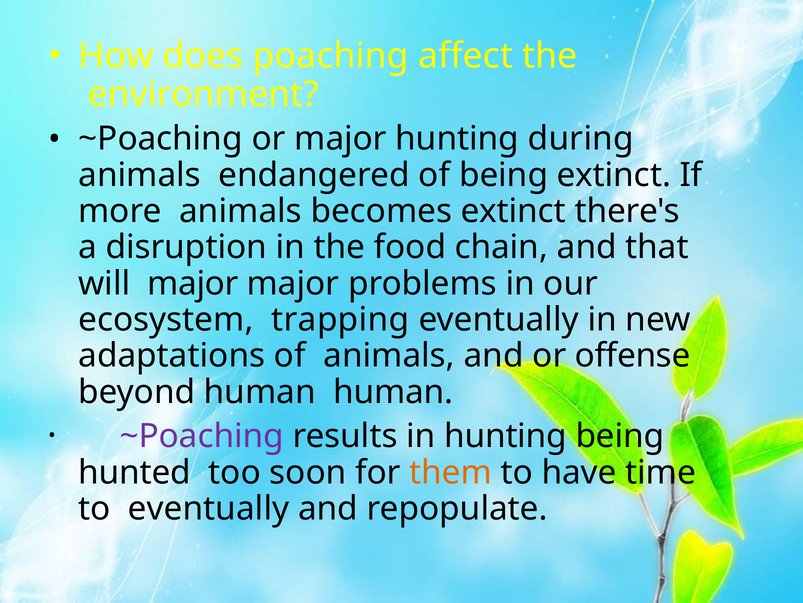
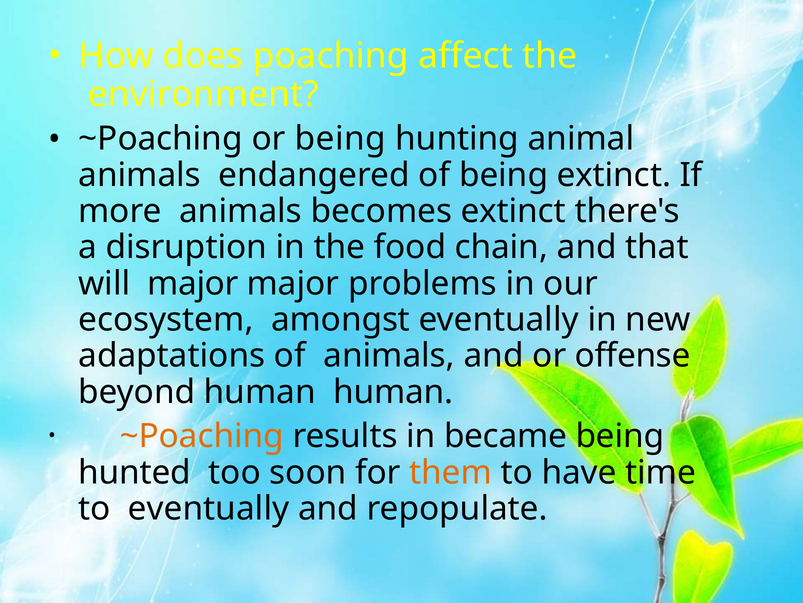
or major: major -> being
during: during -> animal
trapping: trapping -> amongst
~Poaching at (202, 436) colour: purple -> orange
in hunting: hunting -> became
